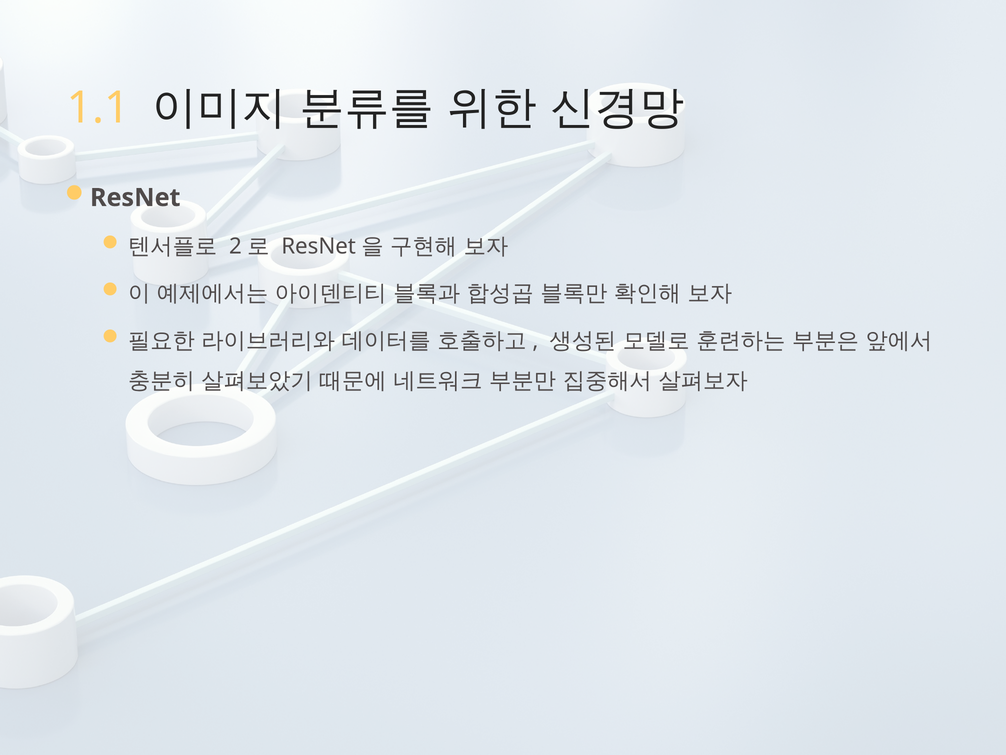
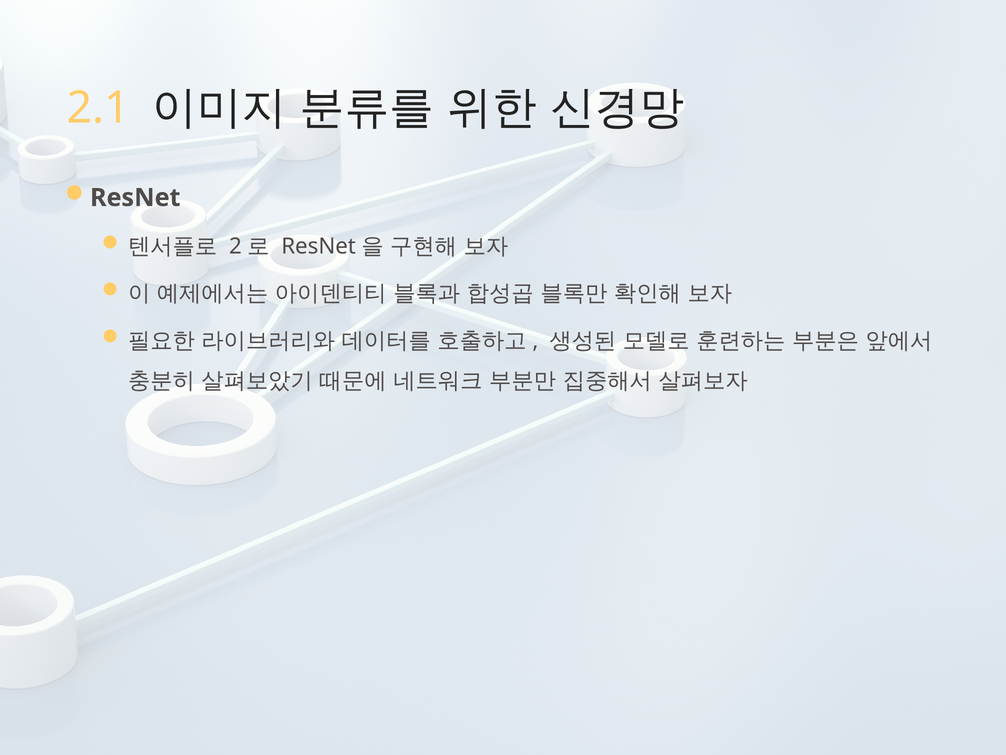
1.1: 1.1 -> 2.1
